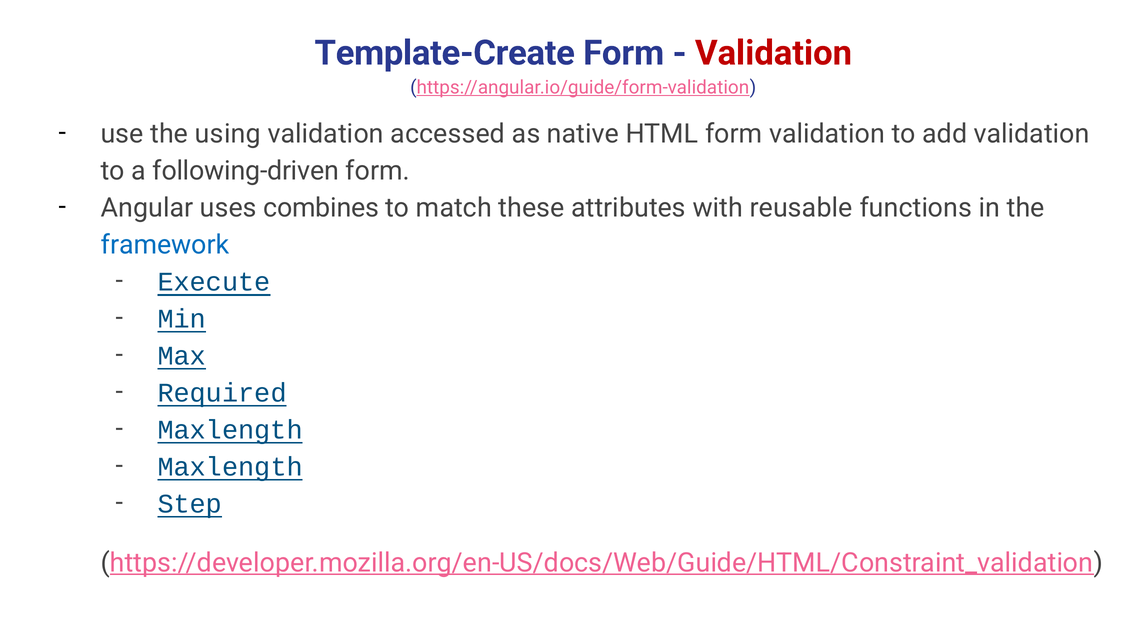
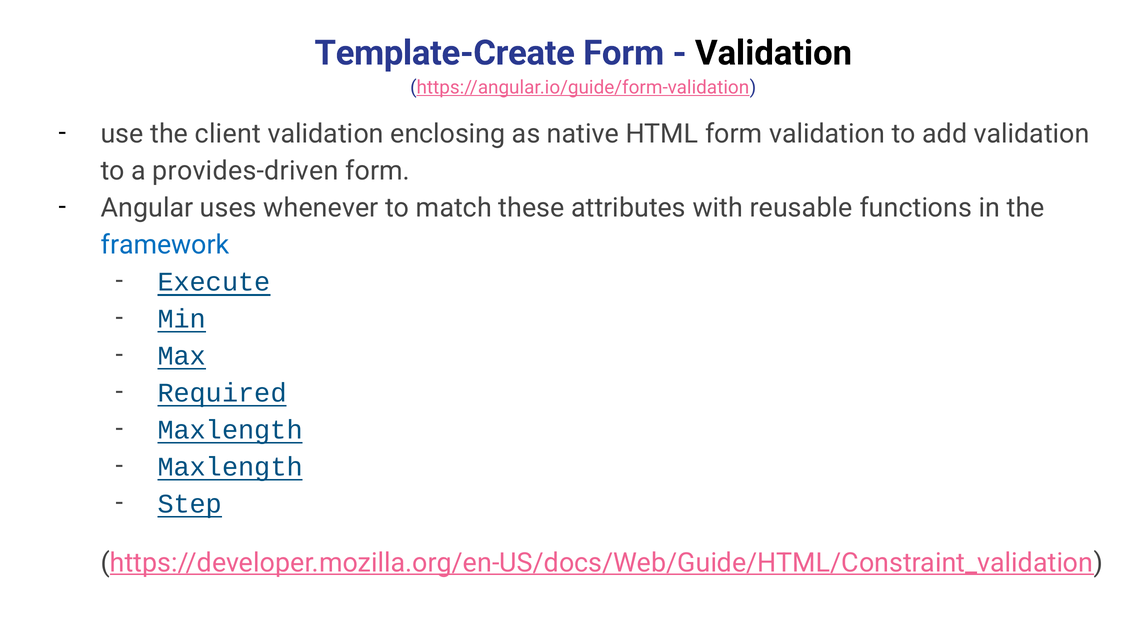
Validation at (773, 53) colour: red -> black
using: using -> client
accessed: accessed -> enclosing
following-driven: following-driven -> provides-driven
combines: combines -> whenever
